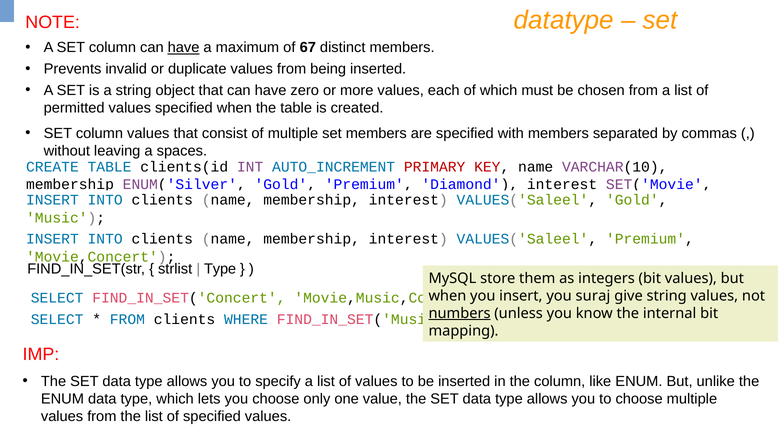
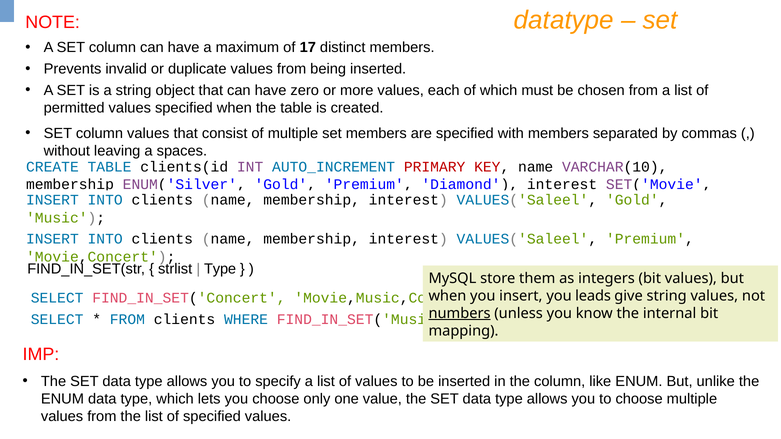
have at (184, 48) underline: present -> none
67: 67 -> 17
suraj: suraj -> leads
